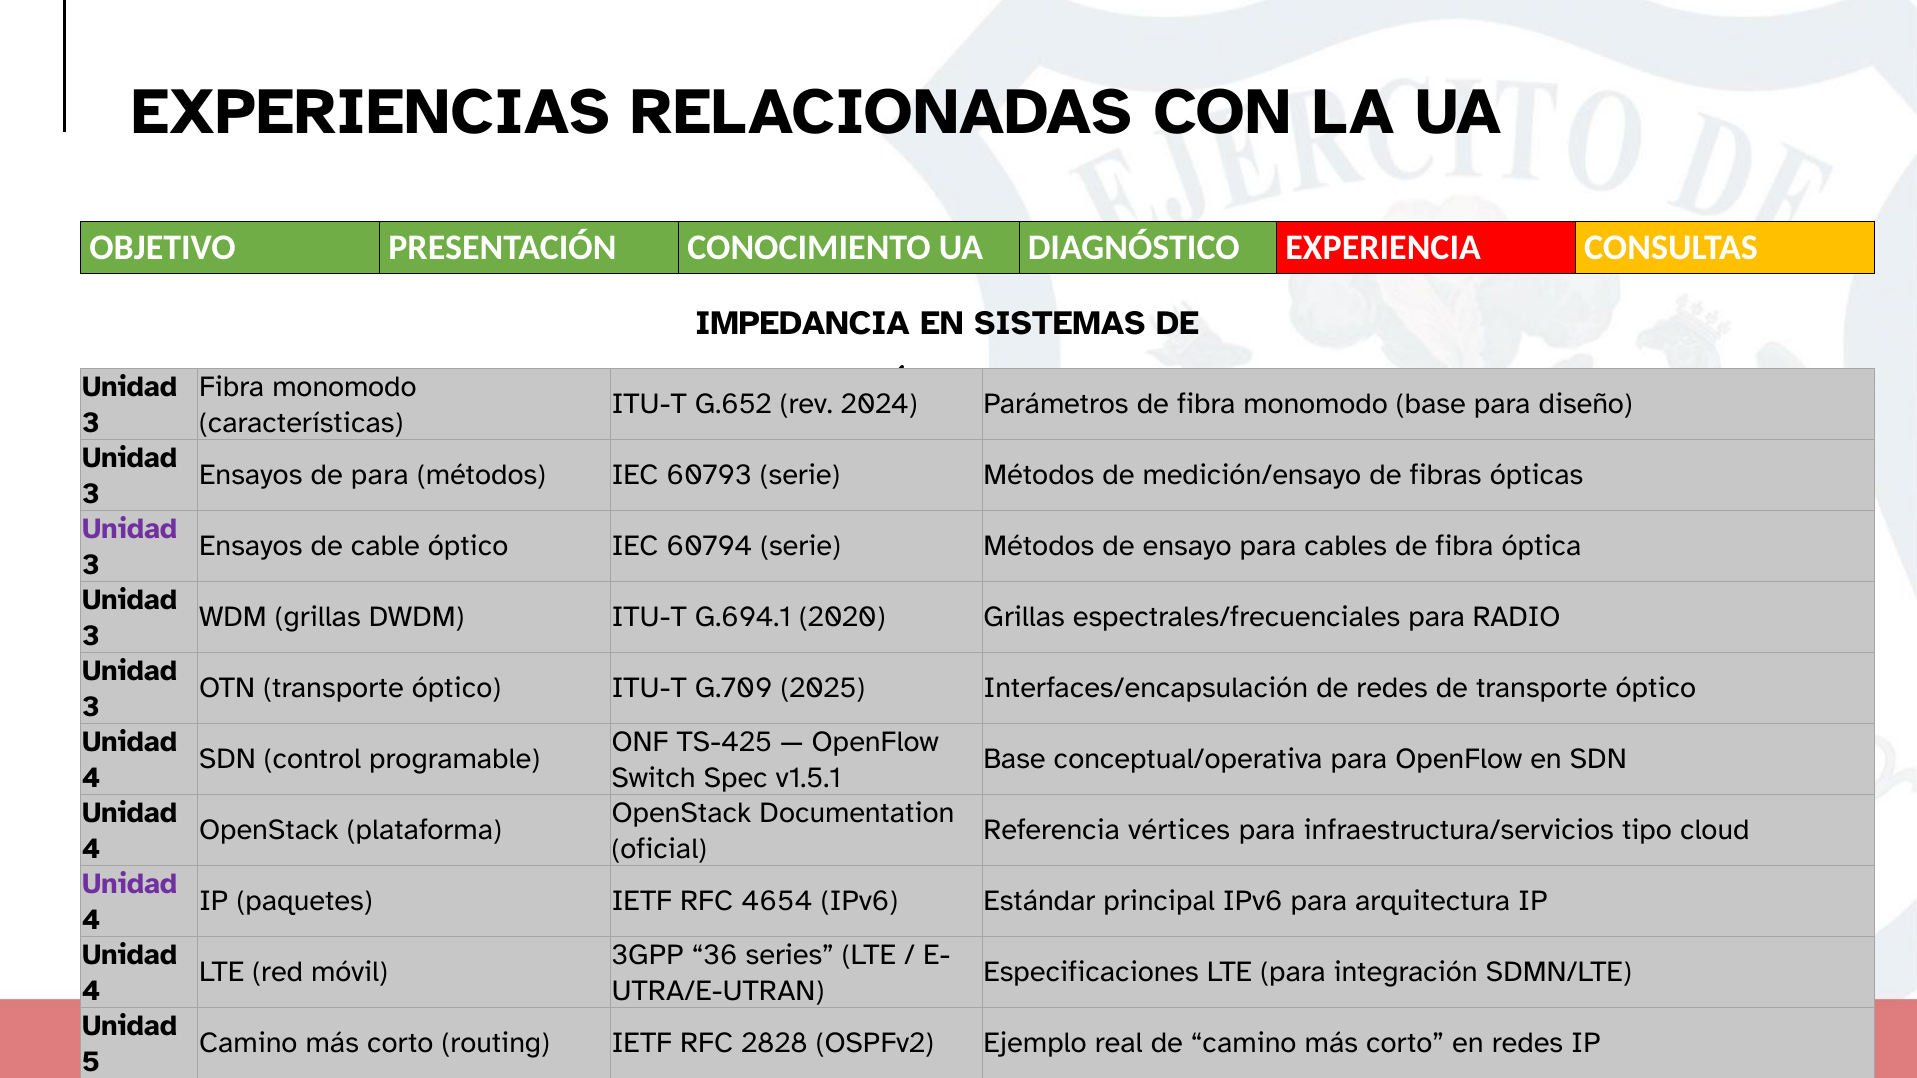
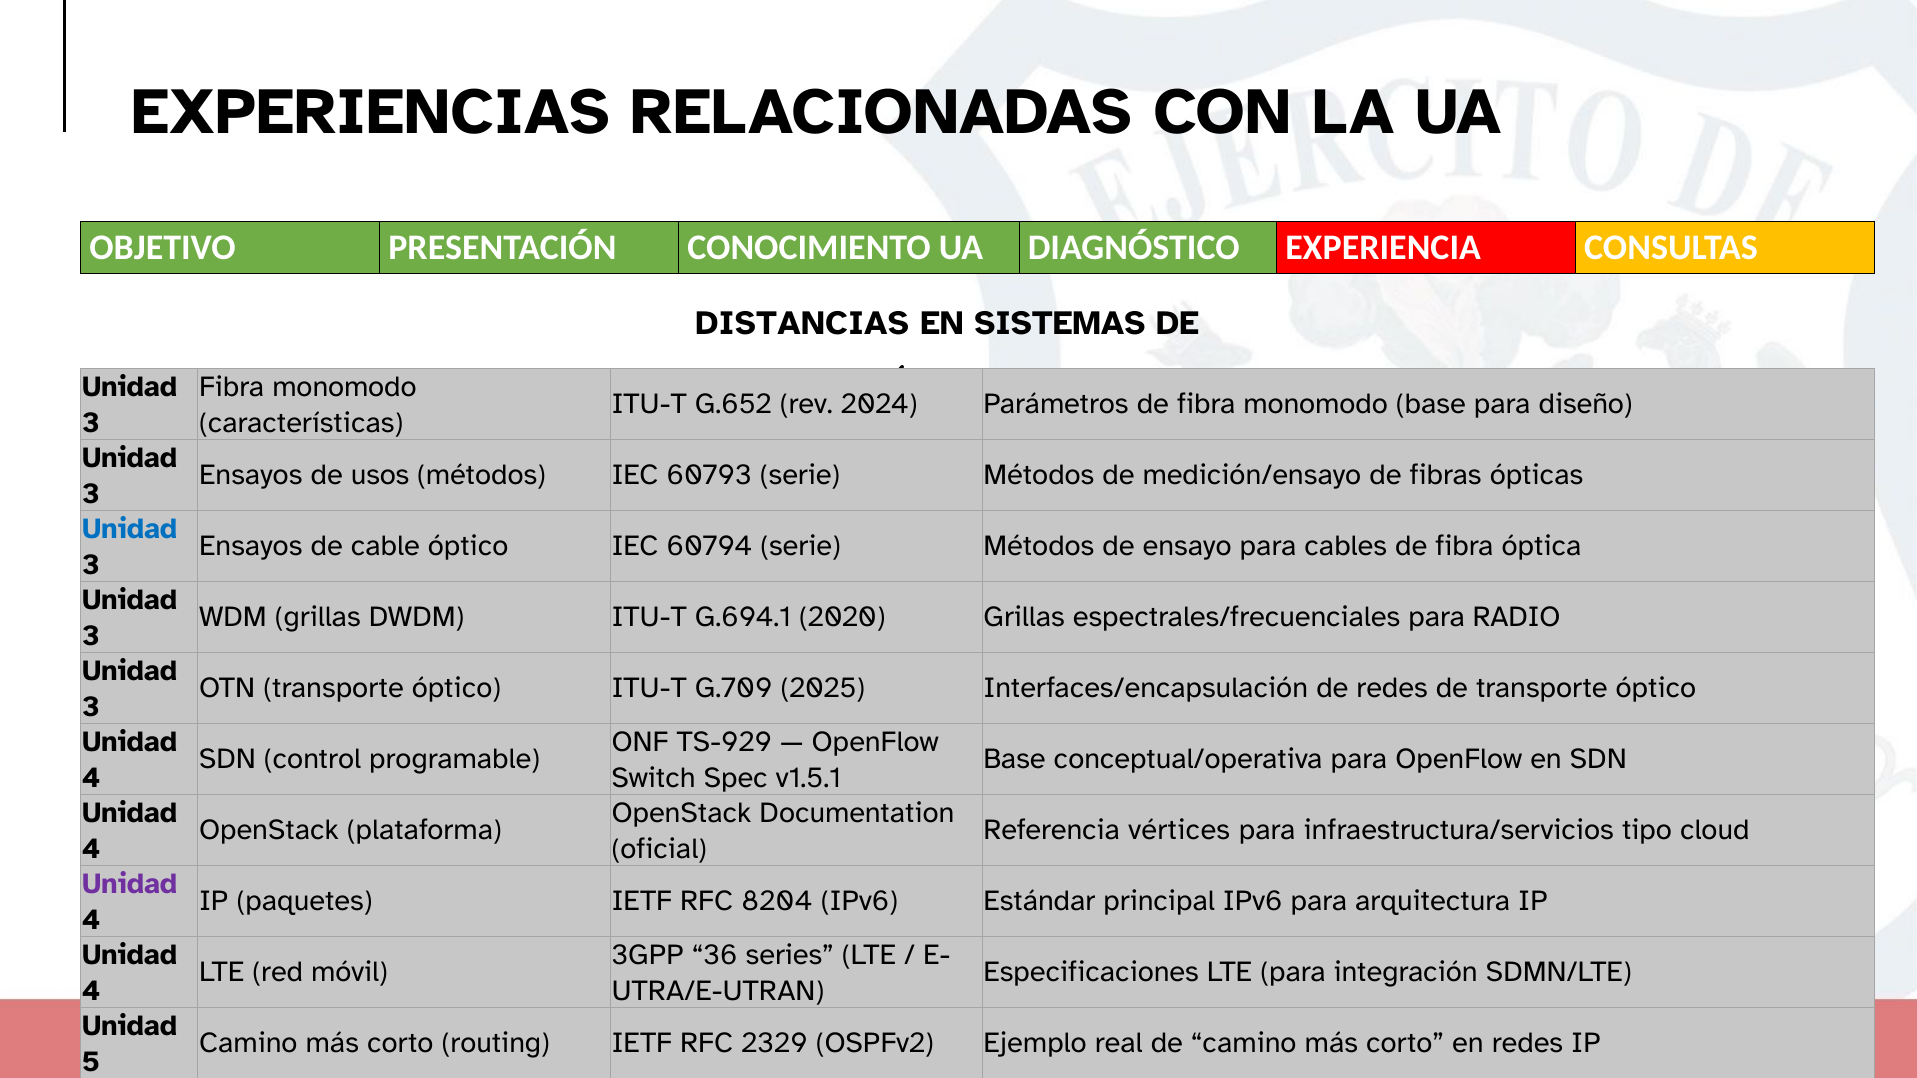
IMPEDANCIA: IMPEDANCIA -> DISTANCIAS
de para: para -> usos
Unidad at (130, 529) colour: purple -> blue
TS-425: TS-425 -> TS-929
4654: 4654 -> 8204
2828: 2828 -> 2329
